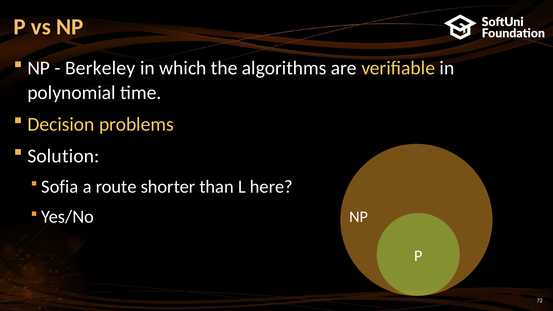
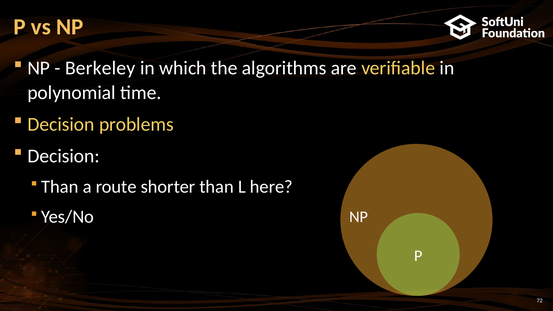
Solution at (63, 156): Solution -> Decision
Sofia at (60, 187): Sofia -> Than
